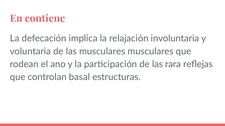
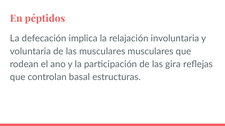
contiene: contiene -> péptidos
rara: rara -> gira
